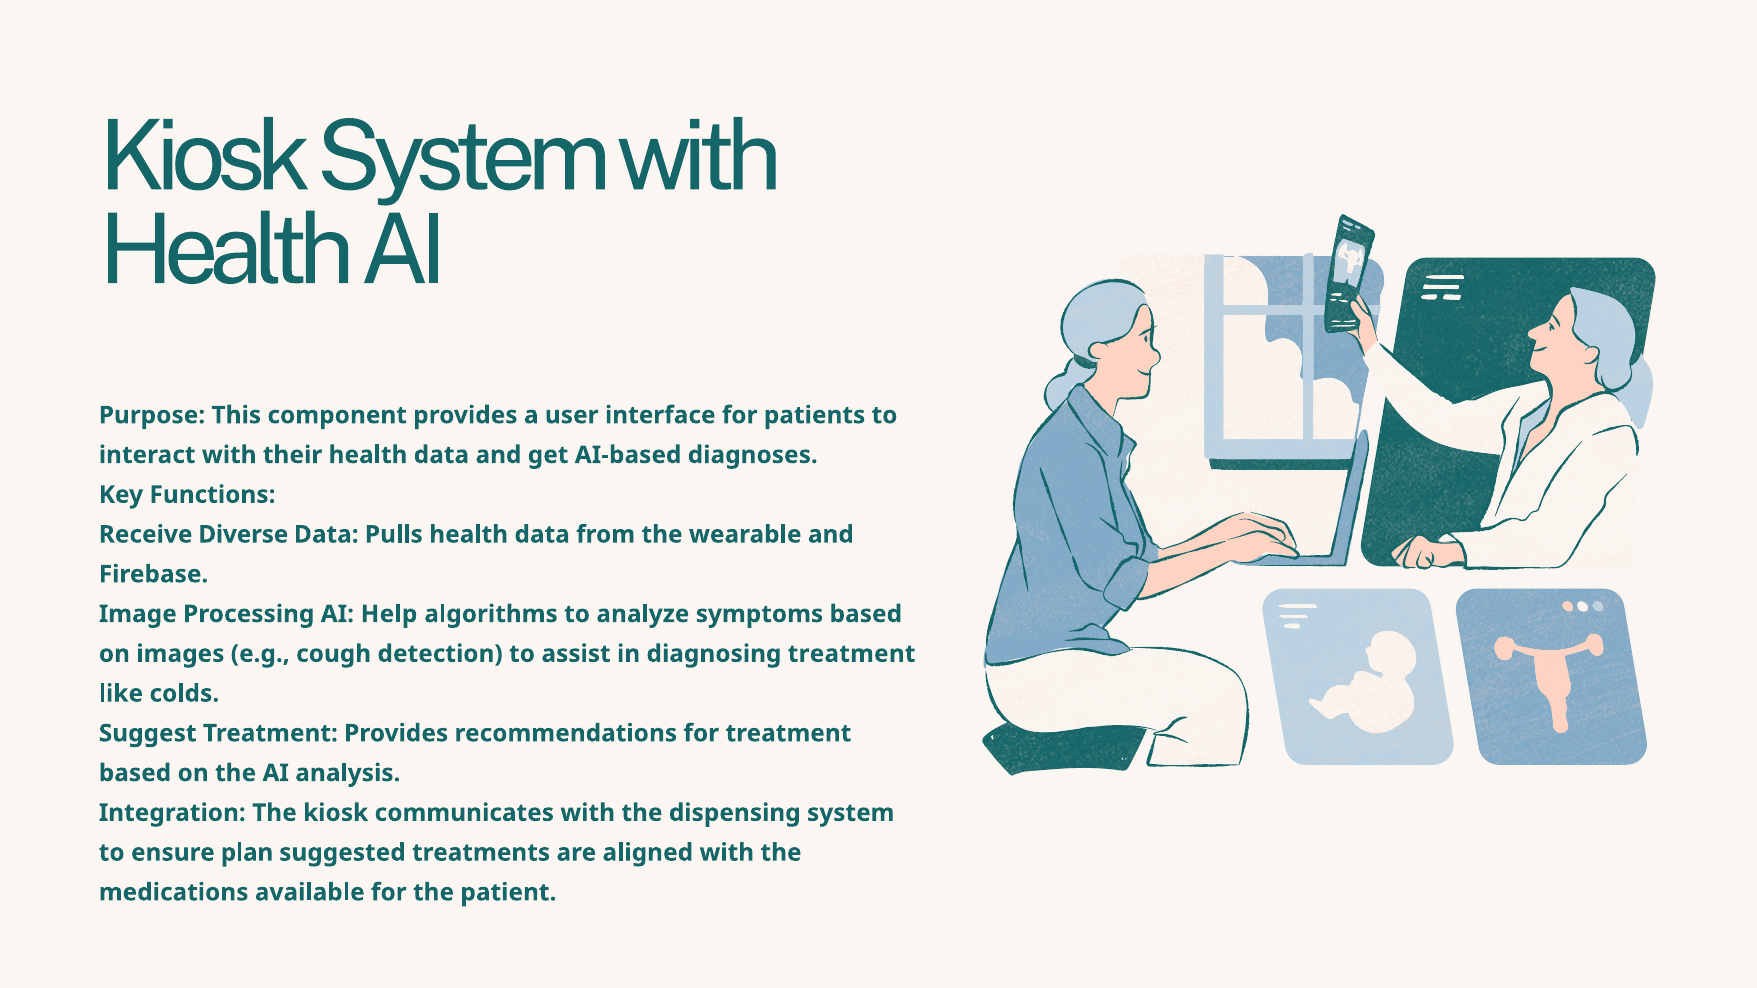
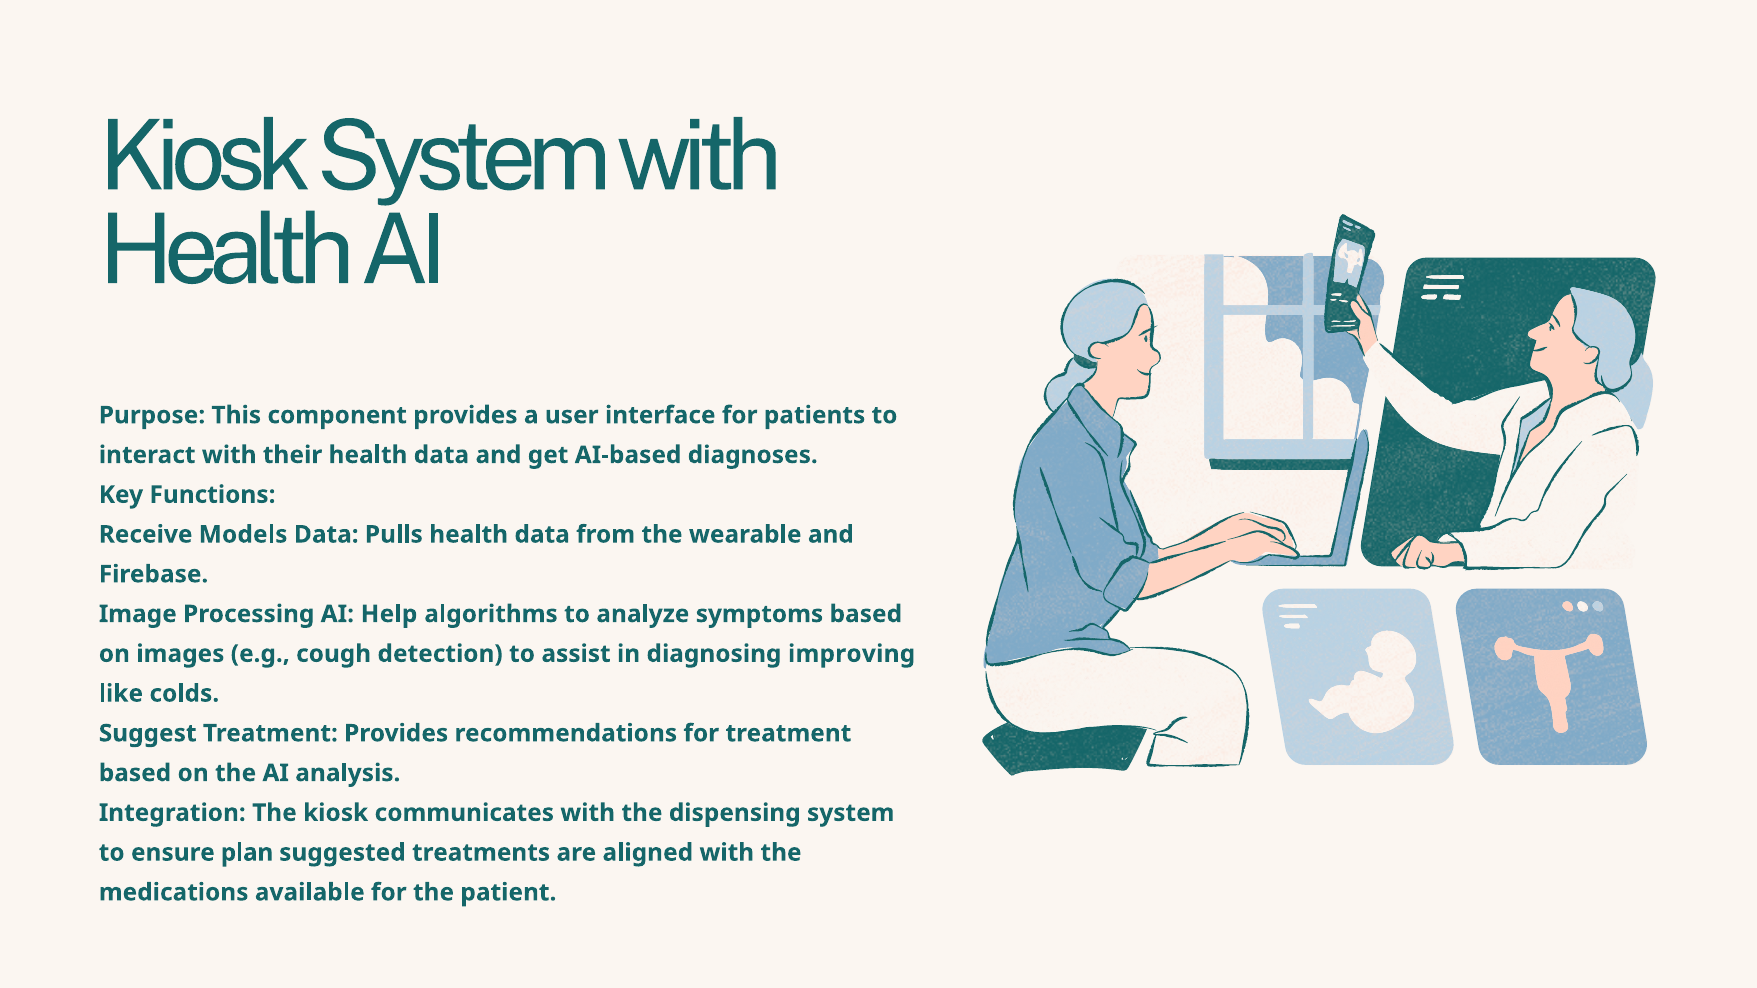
Diverse: Diverse -> Models
diagnosing treatment: treatment -> improving
